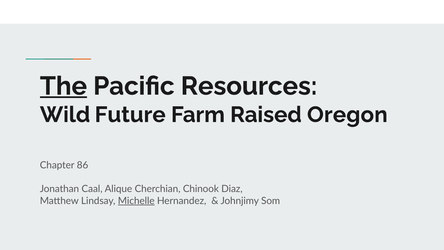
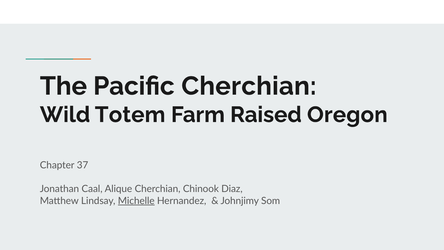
The underline: present -> none
Pacific Resources: Resources -> Cherchian
Future: Future -> Totem
86: 86 -> 37
